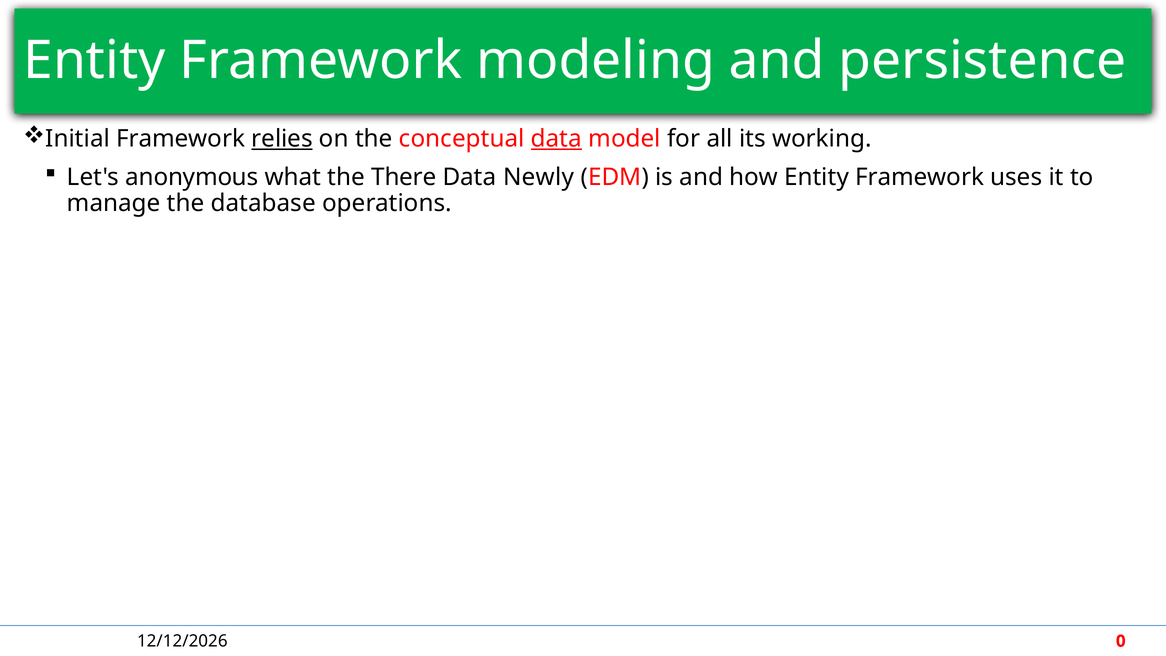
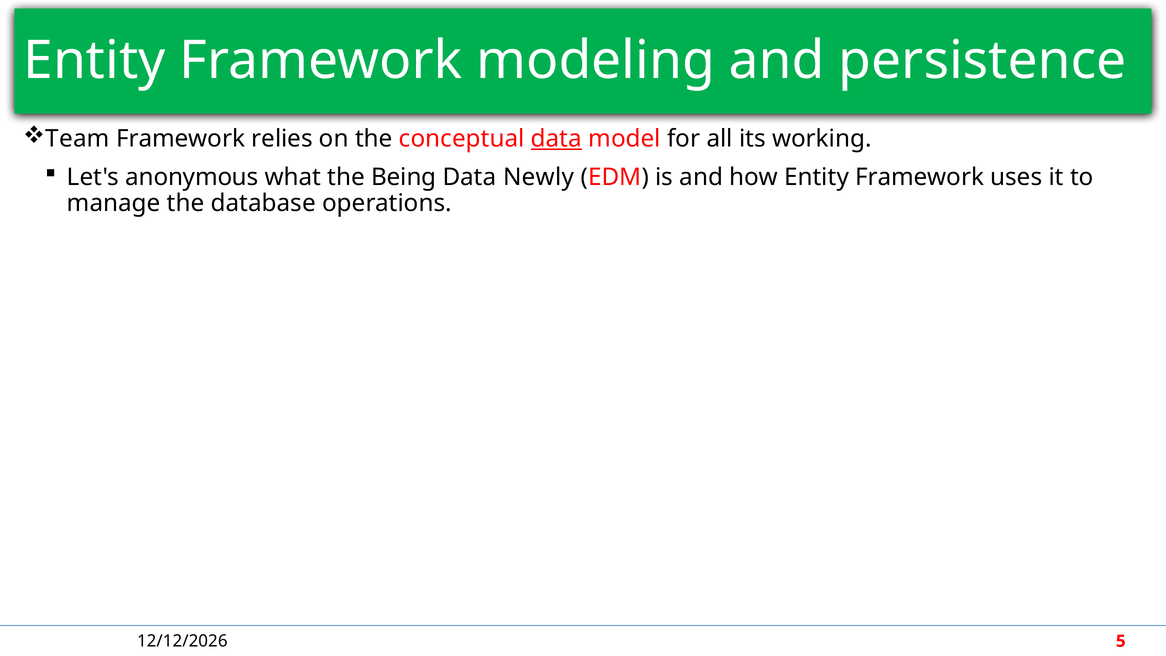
Initial: Initial -> Team
relies underline: present -> none
There: There -> Being
0: 0 -> 5
